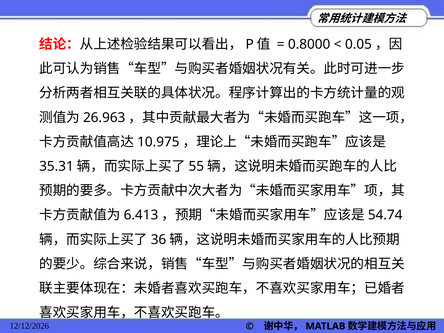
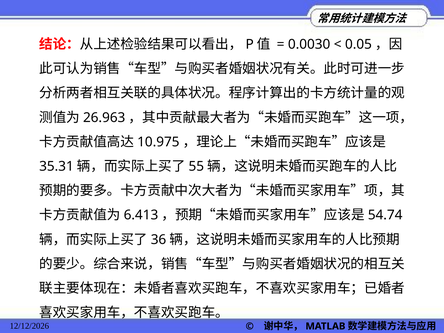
0.8000: 0.8000 -> 0.0030
